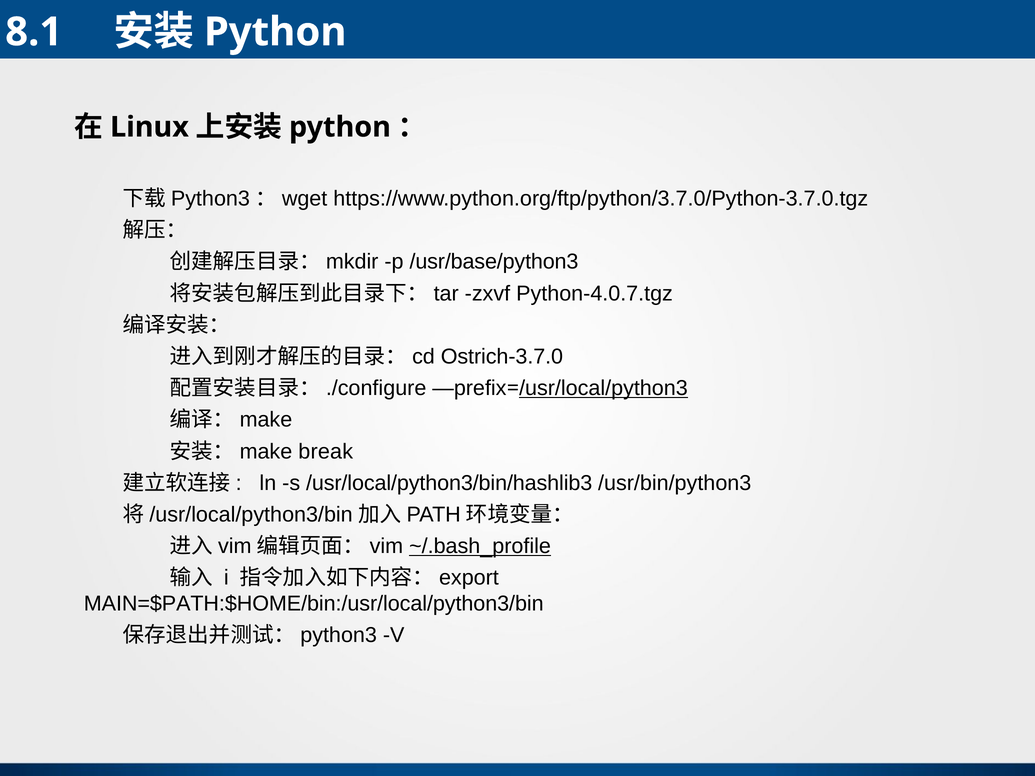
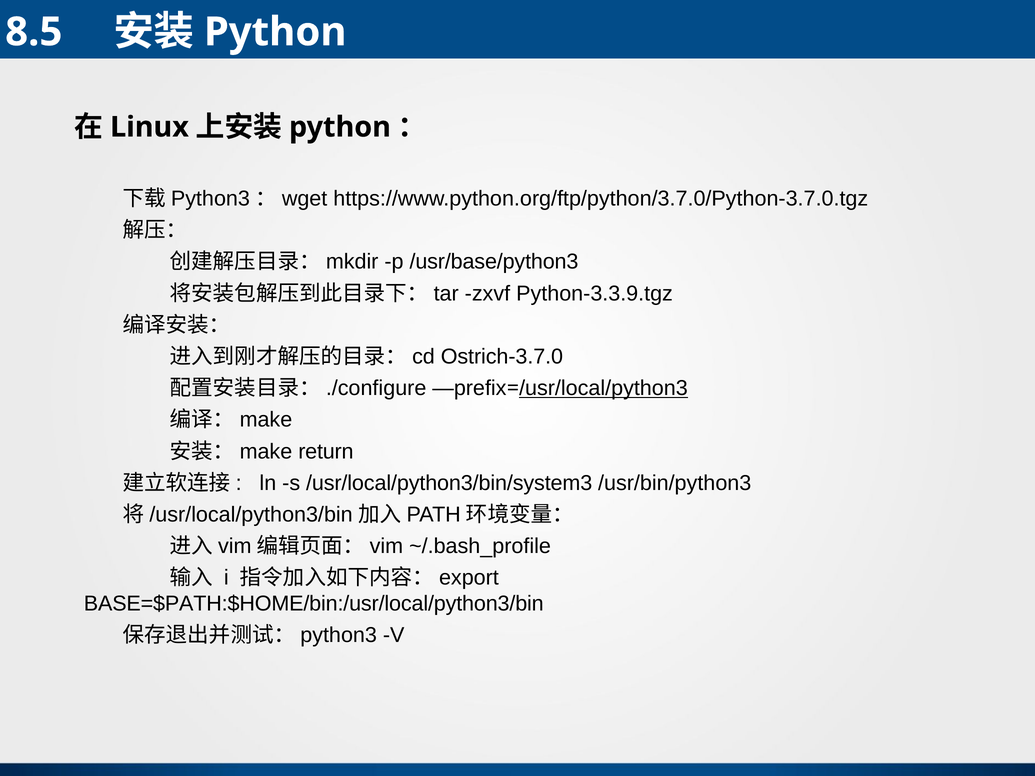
8.1: 8.1 -> 8.5
Python-4.0.7.tgz: Python-4.0.7.tgz -> Python-3.3.9.tgz
break: break -> return
/usr/local/python3/bin/hashlib3: /usr/local/python3/bin/hashlib3 -> /usr/local/python3/bin/system3
~/.bash_profile underline: present -> none
MAIN=$PATH:$HOME/bin:/usr/local/python3/bin: MAIN=$PATH:$HOME/bin:/usr/local/python3/bin -> BASE=$PATH:$HOME/bin:/usr/local/python3/bin
